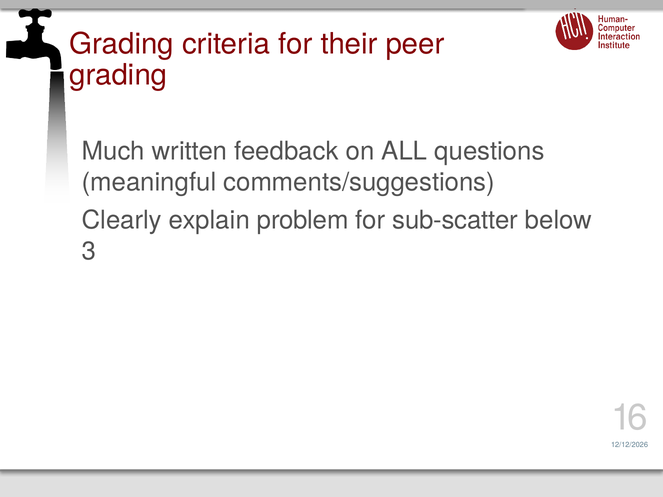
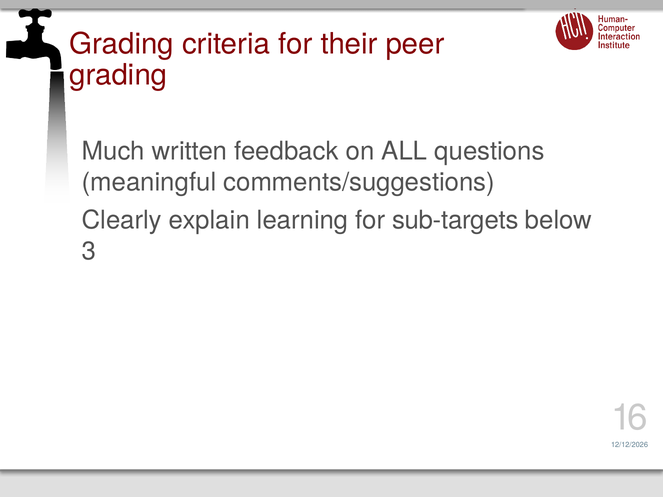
problem: problem -> learning
sub-scatter: sub-scatter -> sub-targets
